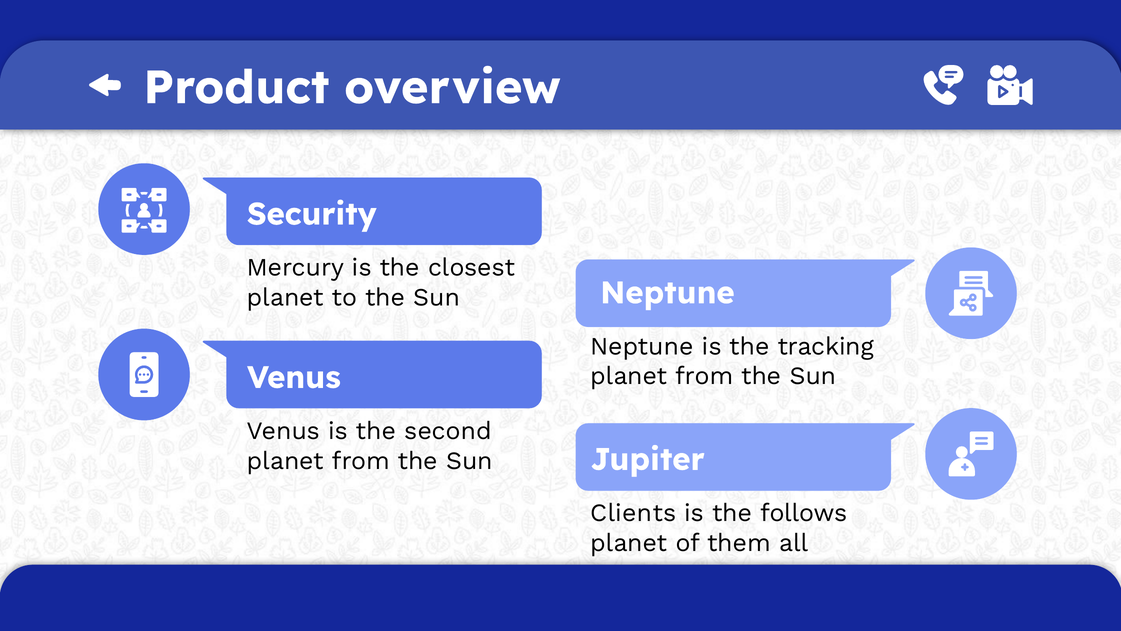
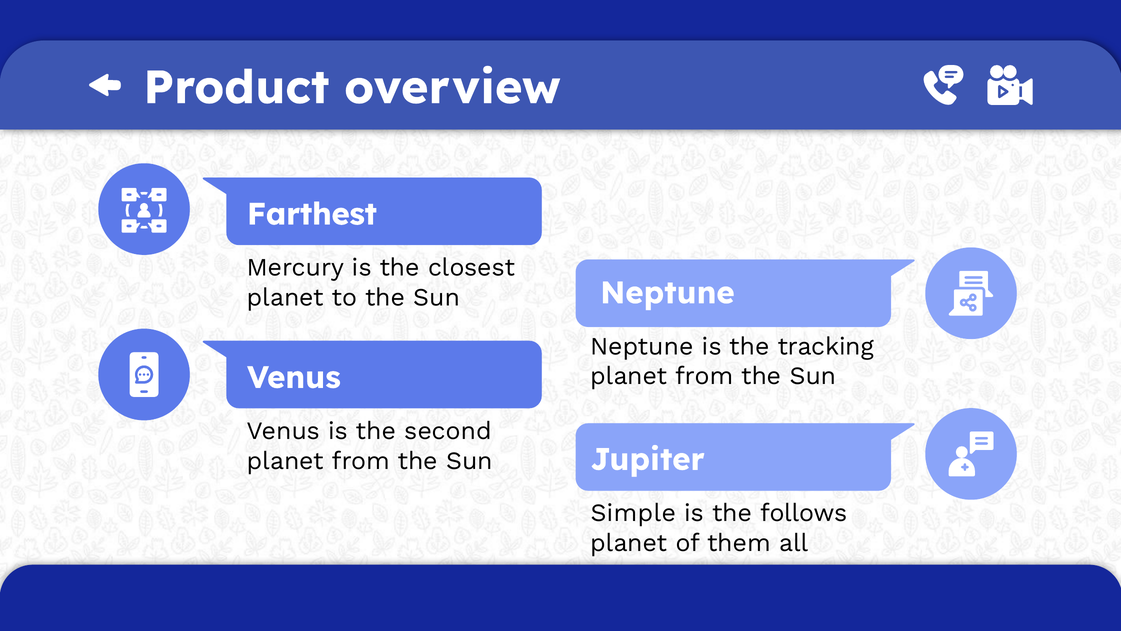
Security: Security -> Farthest
Clients: Clients -> Simple
